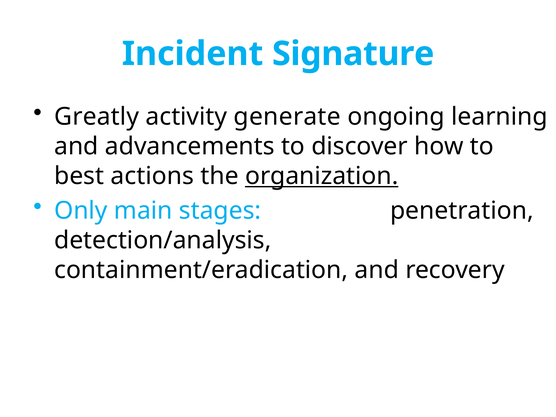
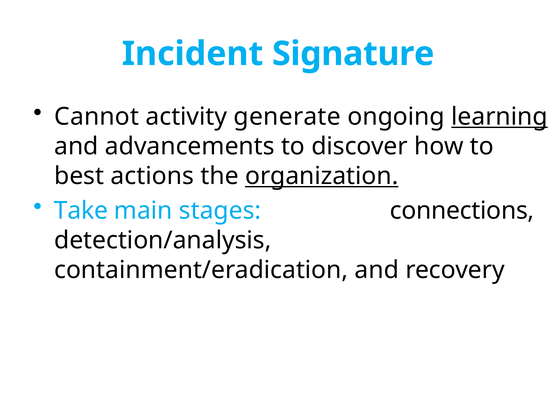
Greatly: Greatly -> Cannot
learning underline: none -> present
Only: Only -> Take
penetration: penetration -> connections
